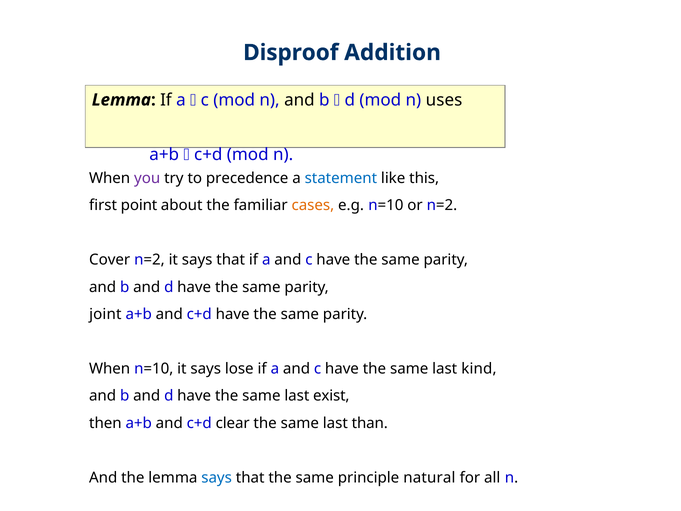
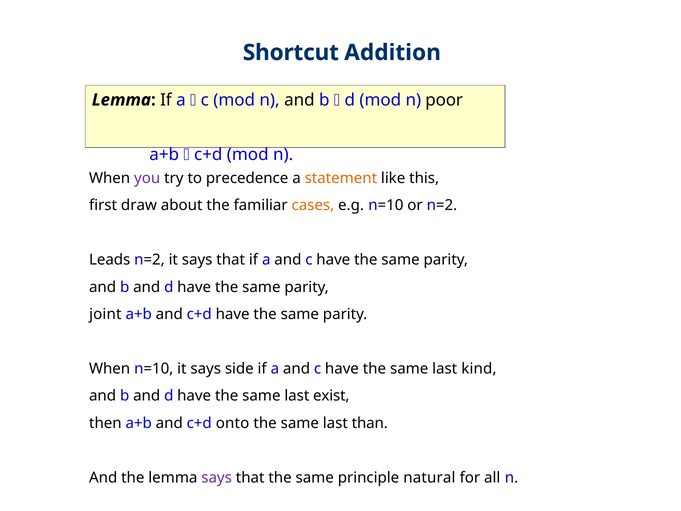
Disproof: Disproof -> Shortcut
uses: uses -> poor
statement colour: blue -> orange
point: point -> draw
Cover: Cover -> Leads
lose: lose -> side
clear: clear -> onto
says at (217, 477) colour: blue -> purple
